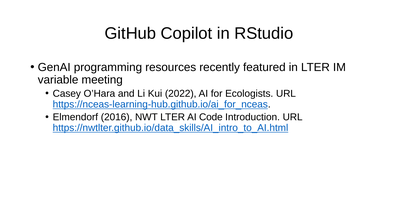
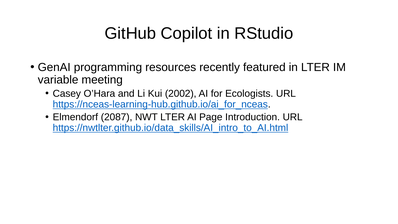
2022: 2022 -> 2002
2016: 2016 -> 2087
Code: Code -> Page
